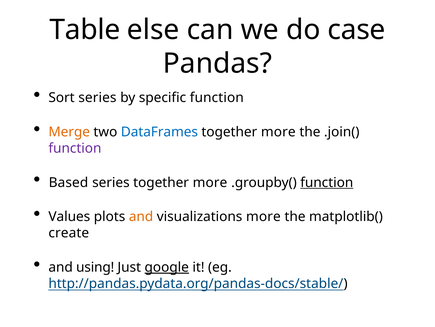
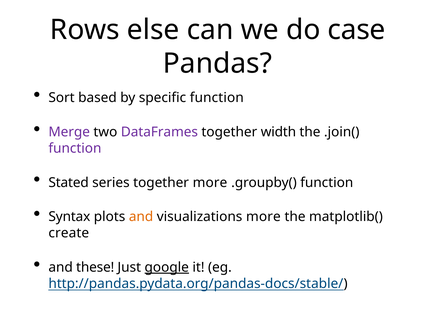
Table: Table -> Rows
Sort series: series -> based
Merge colour: orange -> purple
DataFrames colour: blue -> purple
more at (278, 132): more -> width
Based: Based -> Stated
function at (327, 182) underline: present -> none
Values: Values -> Syntax
using: using -> these
